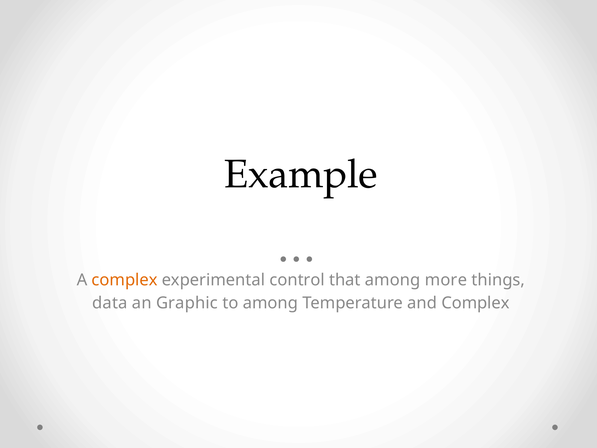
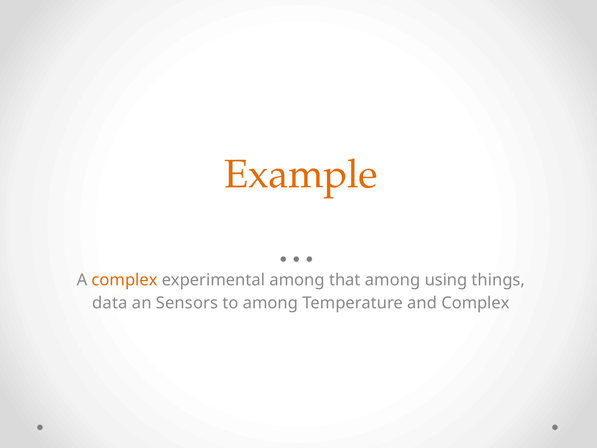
Example colour: black -> orange
experimental control: control -> among
more: more -> using
Graphic: Graphic -> Sensors
